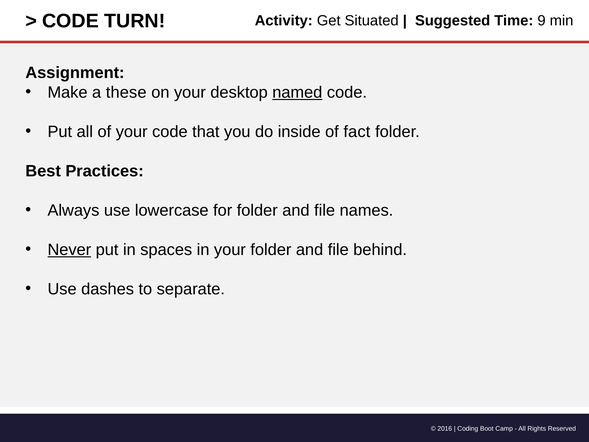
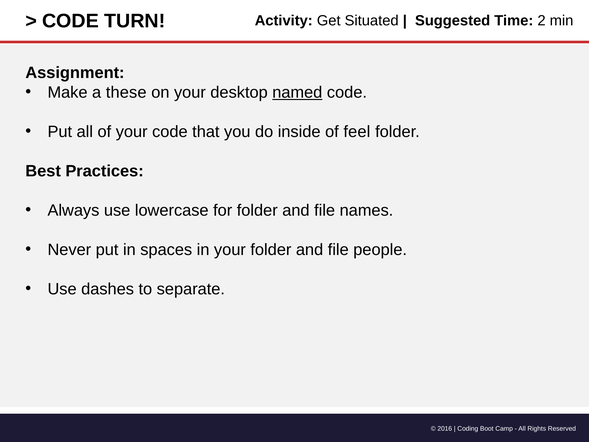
9: 9 -> 2
fact: fact -> feel
Never underline: present -> none
behind: behind -> people
